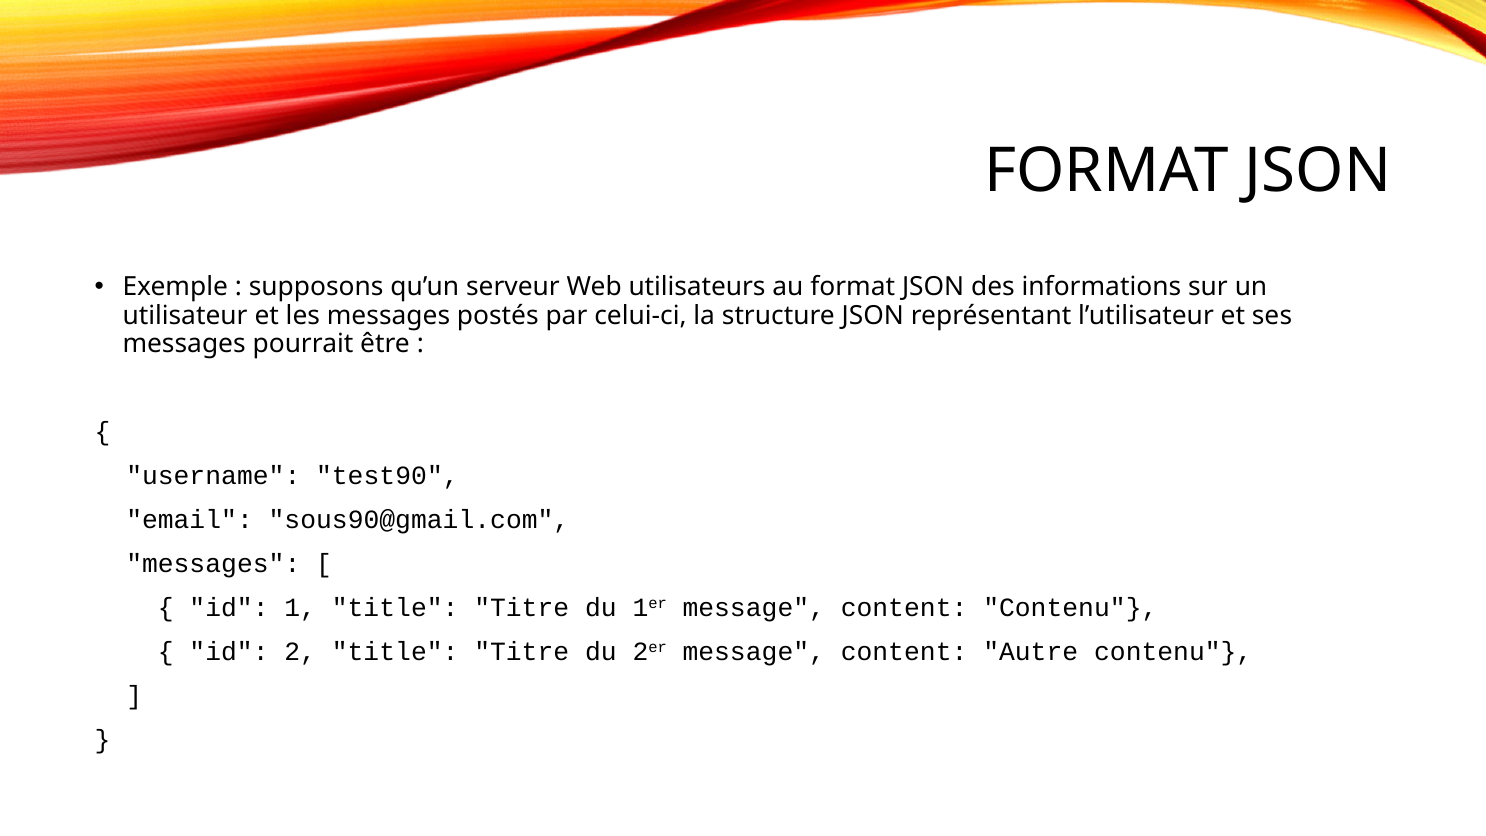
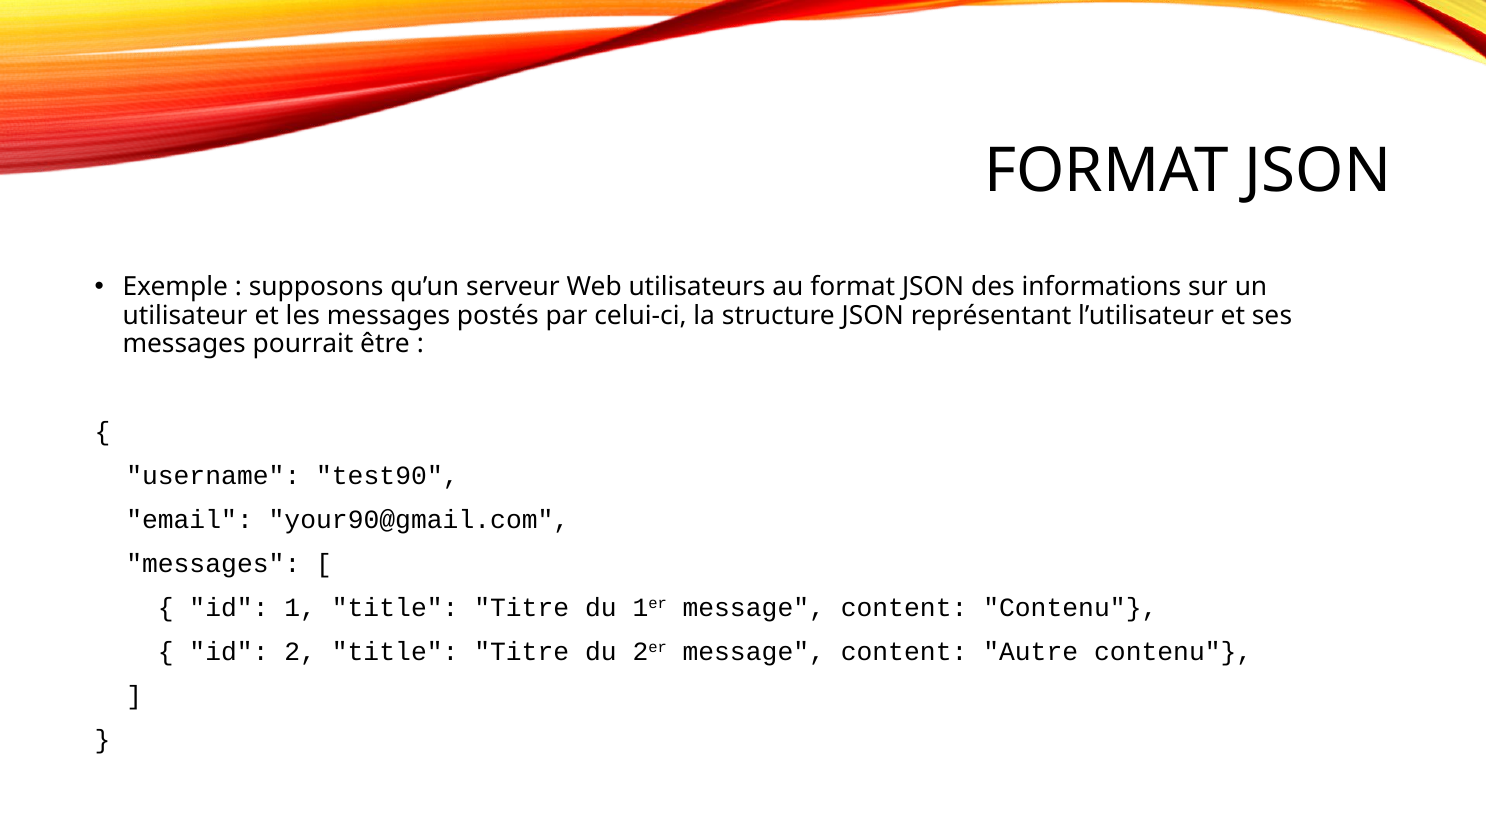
sous90@gmail.com: sous90@gmail.com -> your90@gmail.com
